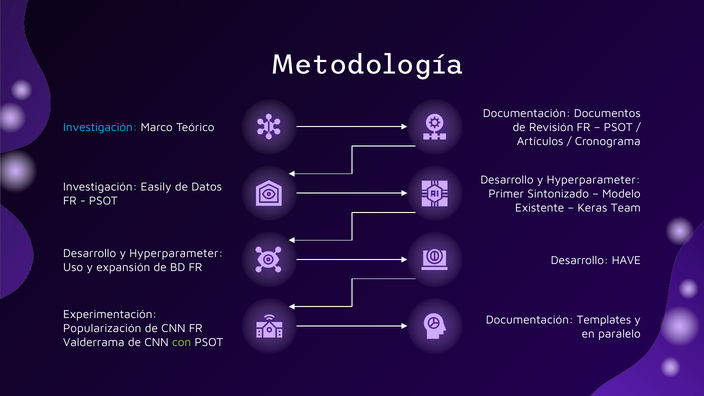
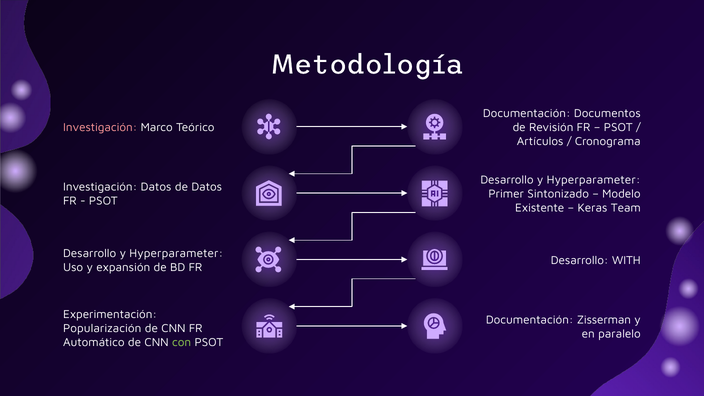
Investigación at (100, 127) colour: light blue -> pink
Investigación Easily: Easily -> Datos
HAVE: HAVE -> WITH
Templates: Templates -> Zisserman
Valderrama: Valderrama -> Automático
